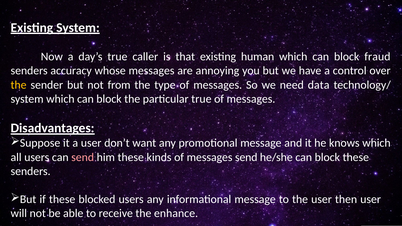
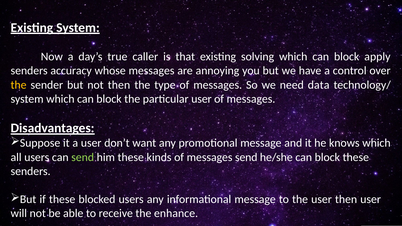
human: human -> solving
fraud: fraud -> apply
not from: from -> then
particular true: true -> user
send at (83, 157) colour: pink -> light green
